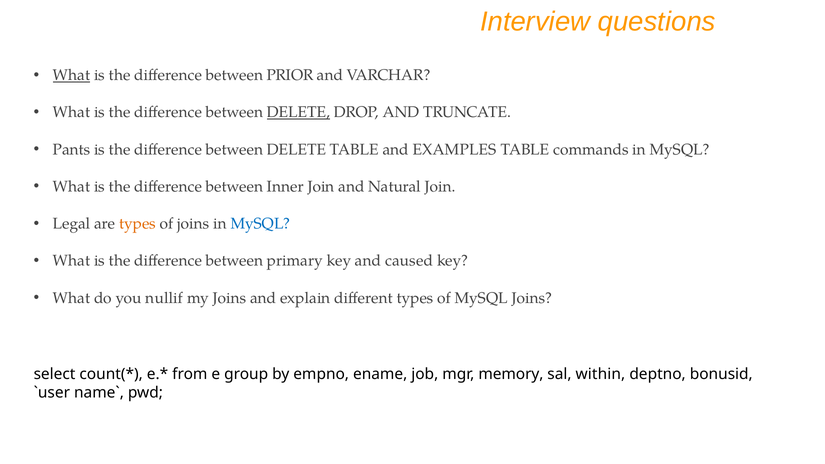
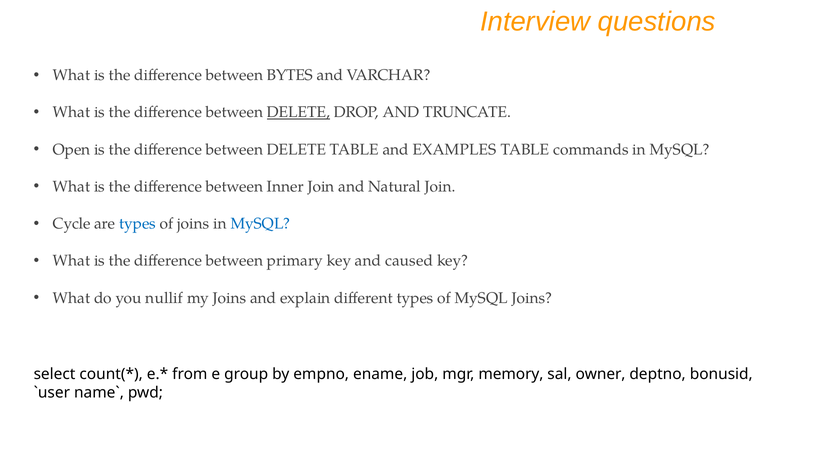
What at (72, 75) underline: present -> none
PRIOR: PRIOR -> BYTES
Pants: Pants -> Open
Legal: Legal -> Cycle
types at (138, 224) colour: orange -> blue
within: within -> owner
